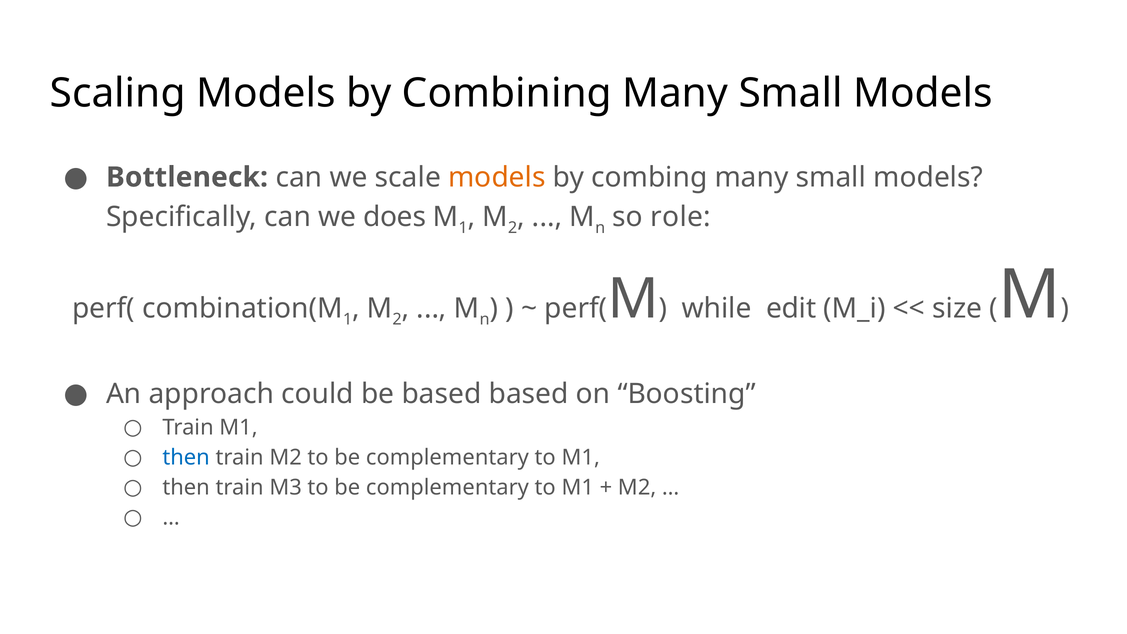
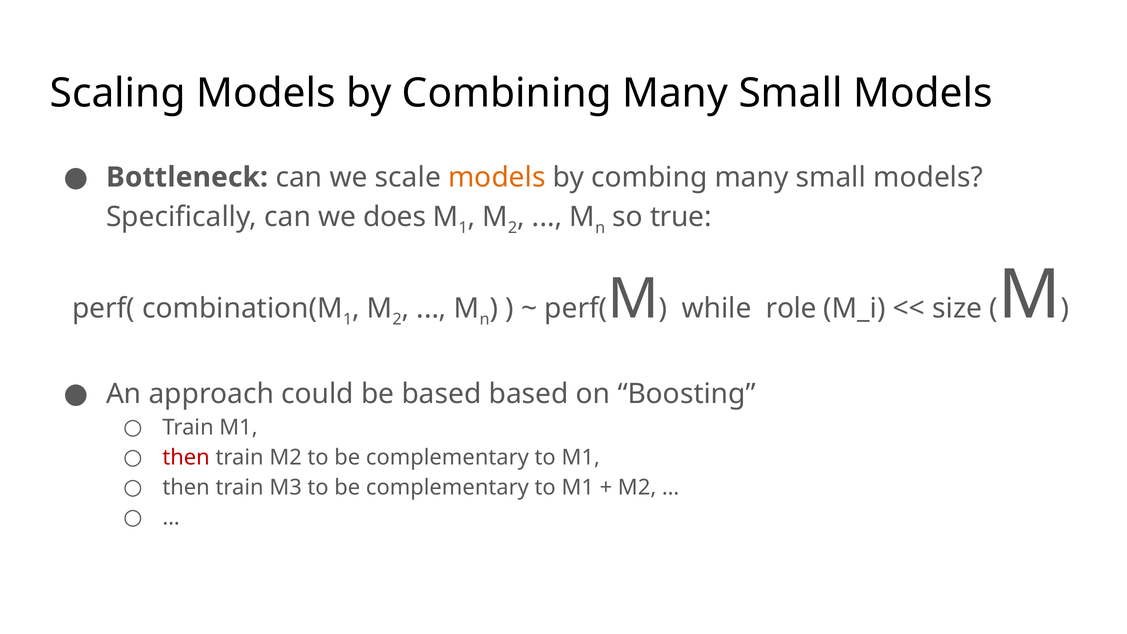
role: role -> true
edit: edit -> role
then at (186, 457) colour: blue -> red
